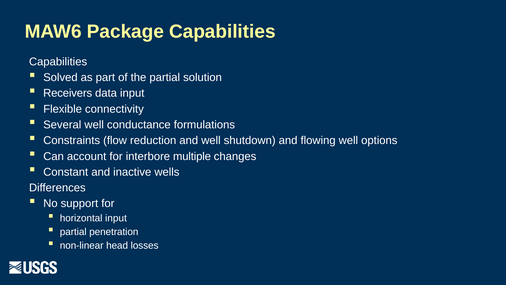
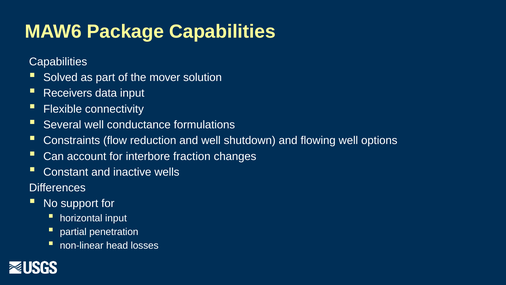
the partial: partial -> mover
multiple: multiple -> fraction
